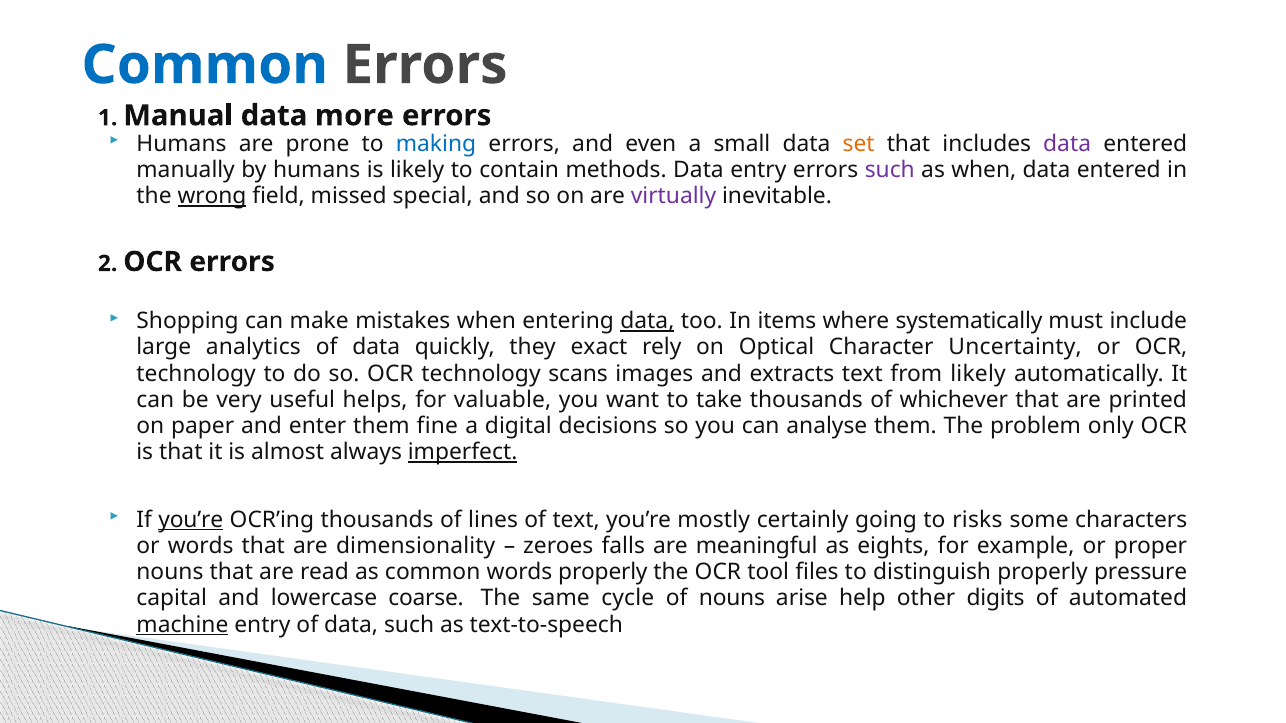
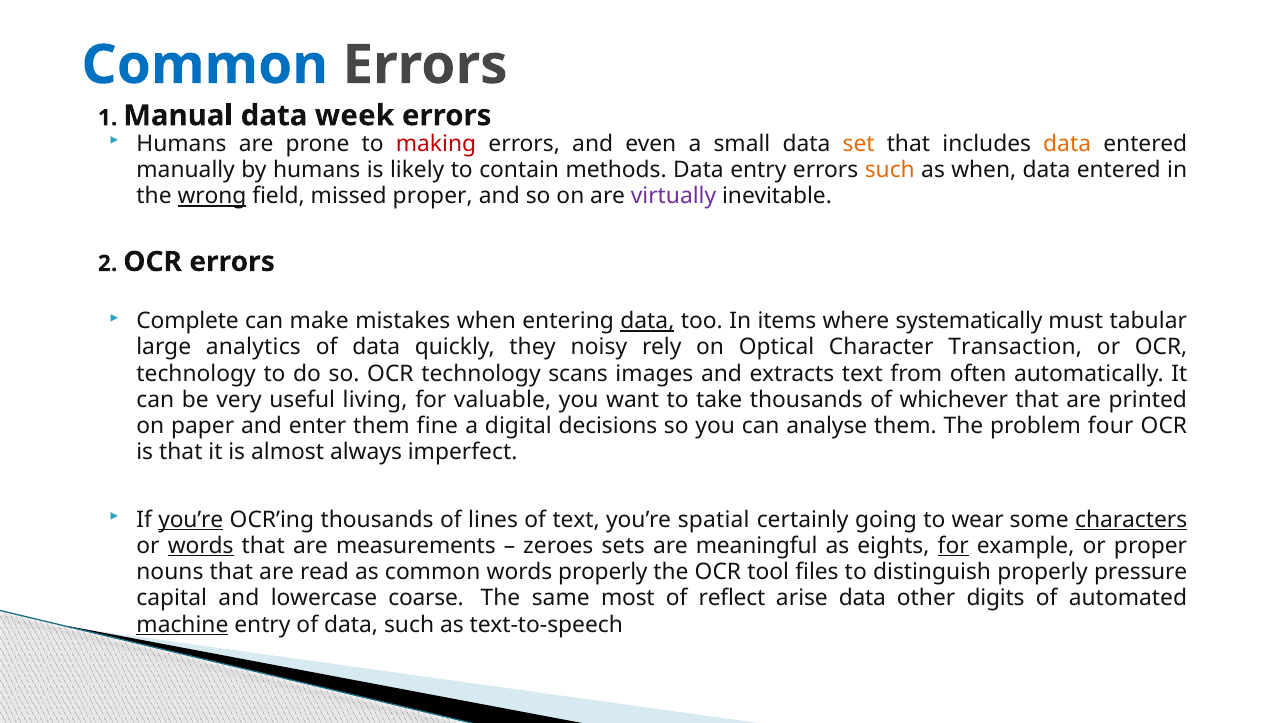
more: more -> week
making colour: blue -> red
data at (1067, 144) colour: purple -> orange
such at (890, 170) colour: purple -> orange
missed special: special -> proper
Shopping: Shopping -> Complete
include: include -> tabular
exact: exact -> noisy
Uncertainty: Uncertainty -> Transaction
from likely: likely -> often
helps: helps -> living
only: only -> four
imperfect underline: present -> none
mostly: mostly -> spatial
risks: risks -> wear
characters underline: none -> present
words at (201, 546) underline: none -> present
dimensionality: dimensionality -> measurements
falls: falls -> sets
for at (953, 546) underline: none -> present
cycle: cycle -> most
of nouns: nouns -> reflect
arise help: help -> data
